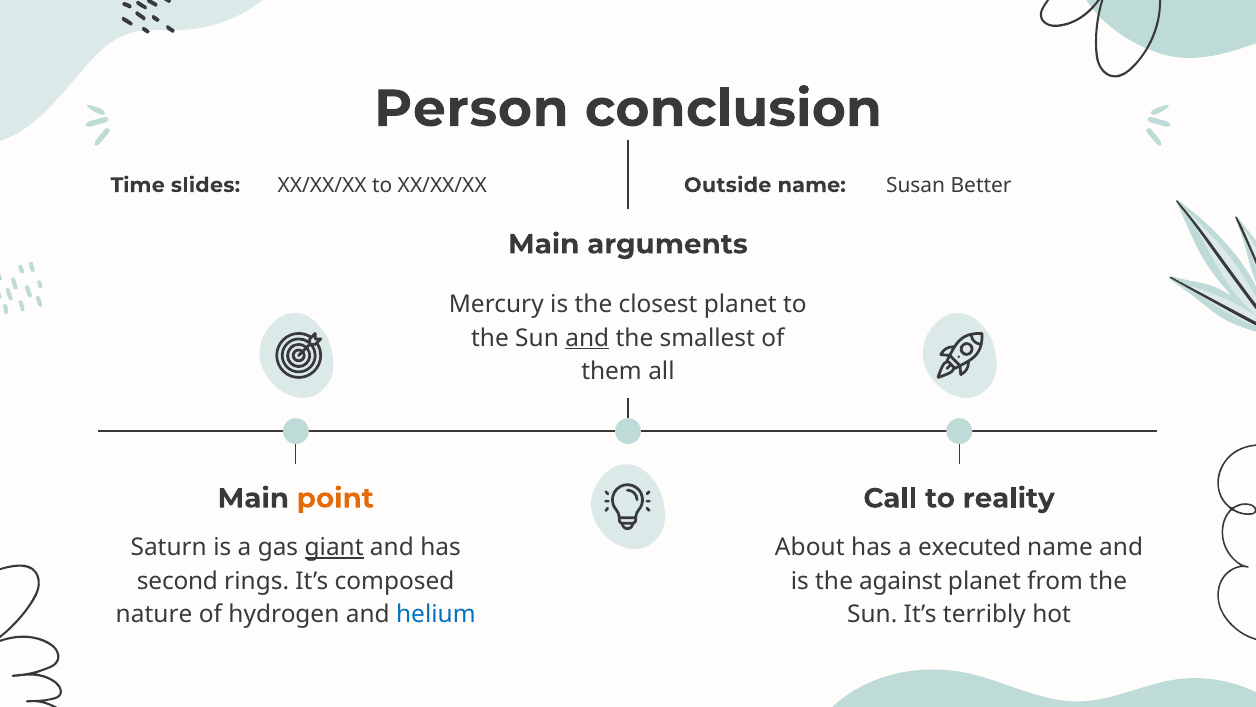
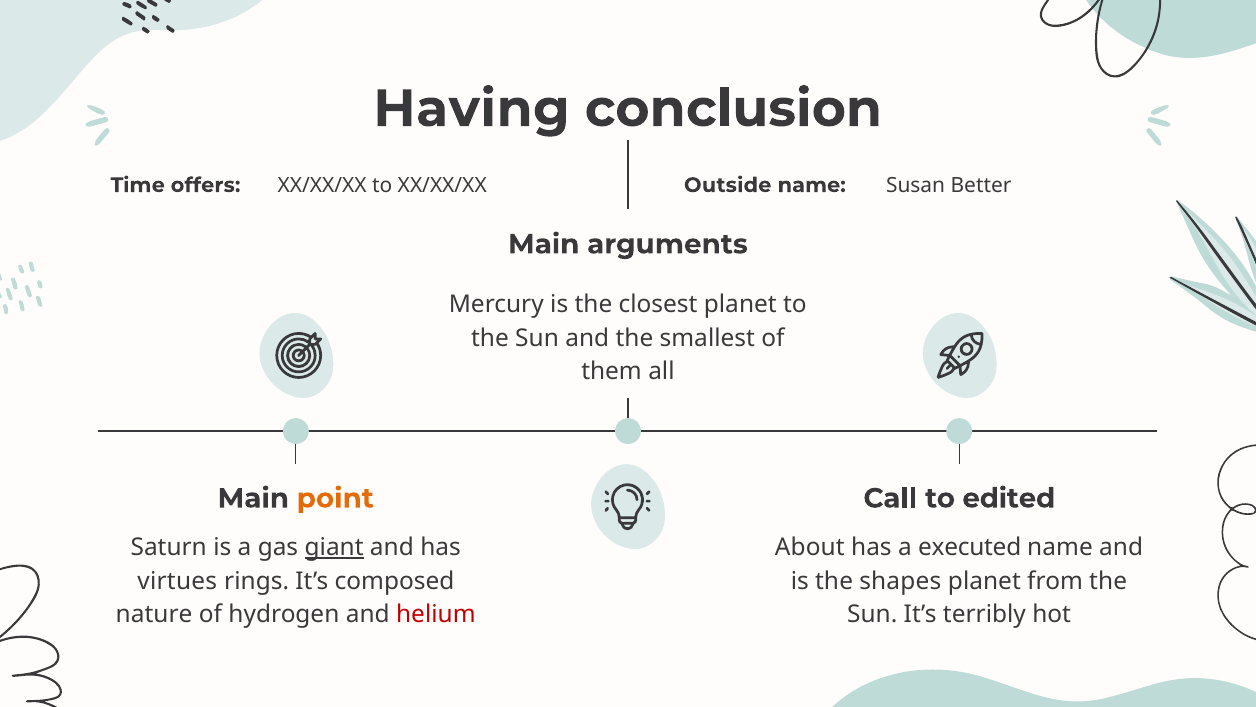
Person: Person -> Having
slides: slides -> offers
and at (587, 338) underline: present -> none
reality: reality -> edited
second: second -> virtues
against: against -> shapes
helium colour: blue -> red
